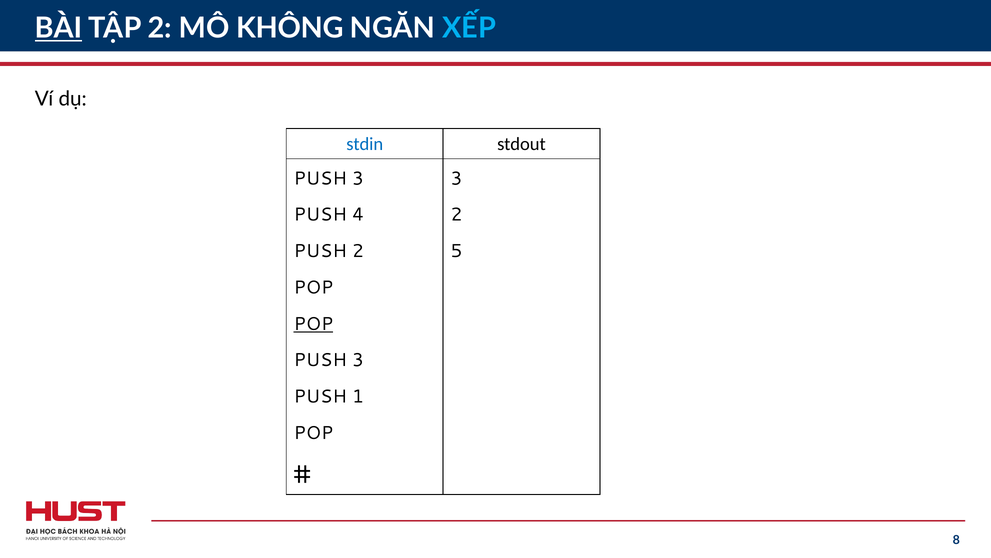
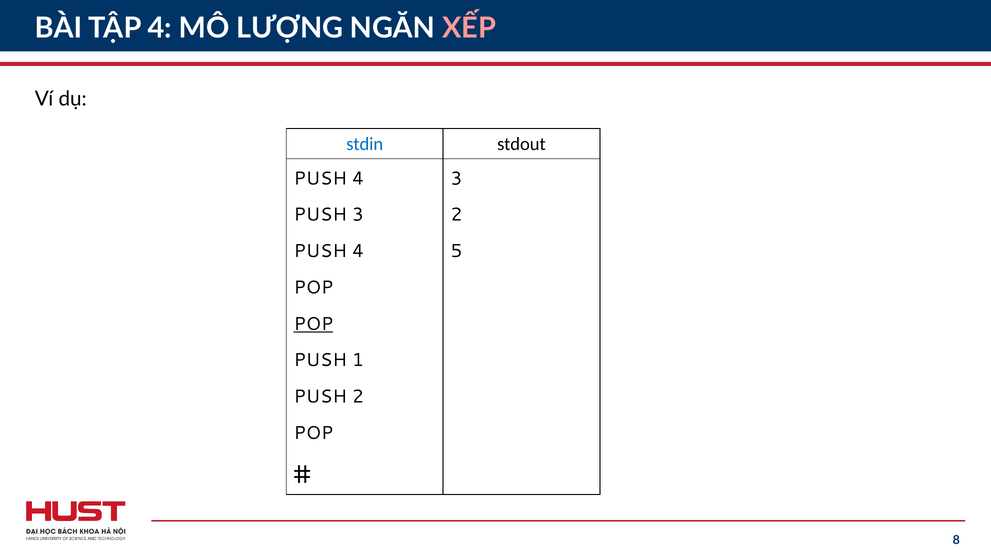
BÀI underline: present -> none
TẬP 2: 2 -> 4
KHÔNG: KHÔNG -> LƯỢNG
XẾP colour: light blue -> pink
3 at (358, 178): 3 -> 4
PUSH 4: 4 -> 3
2 at (358, 251): 2 -> 4
3 at (358, 360): 3 -> 1
PUSH 1: 1 -> 2
